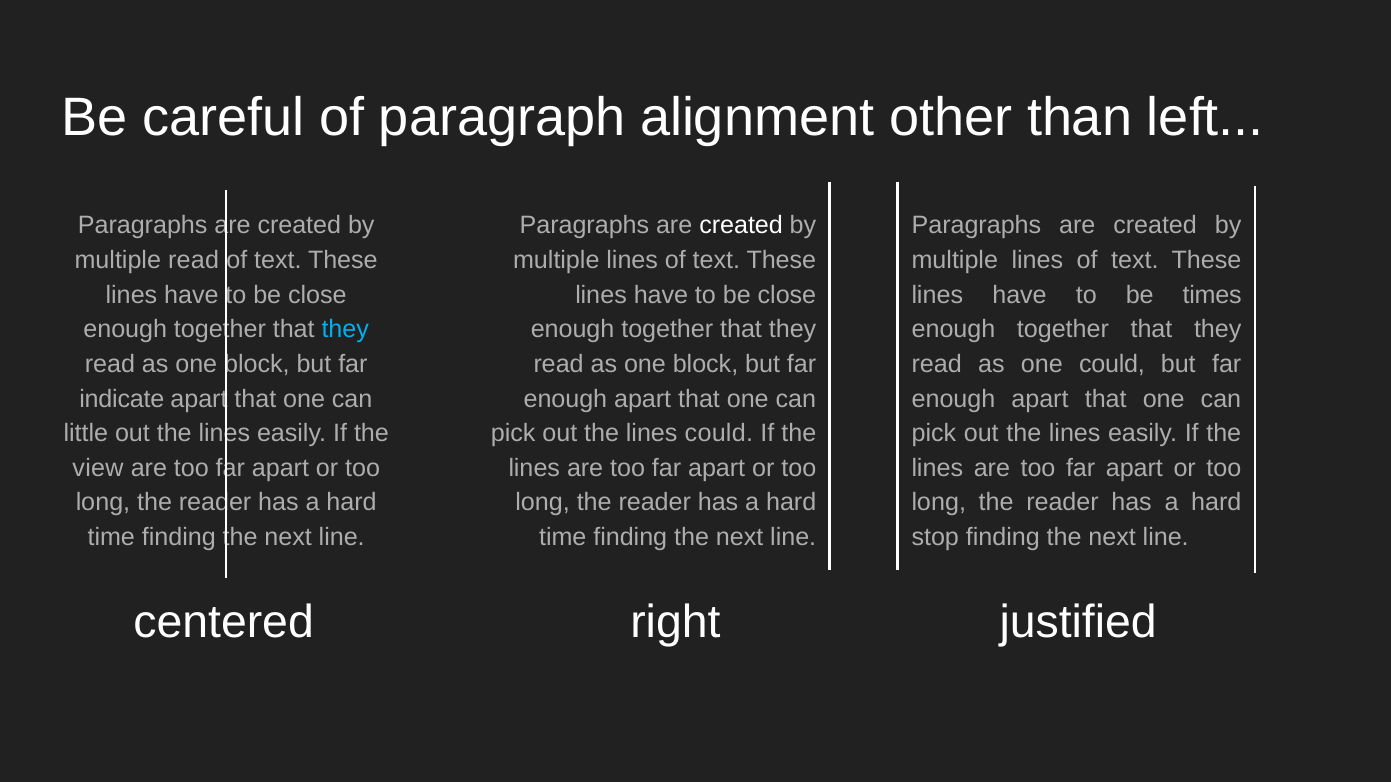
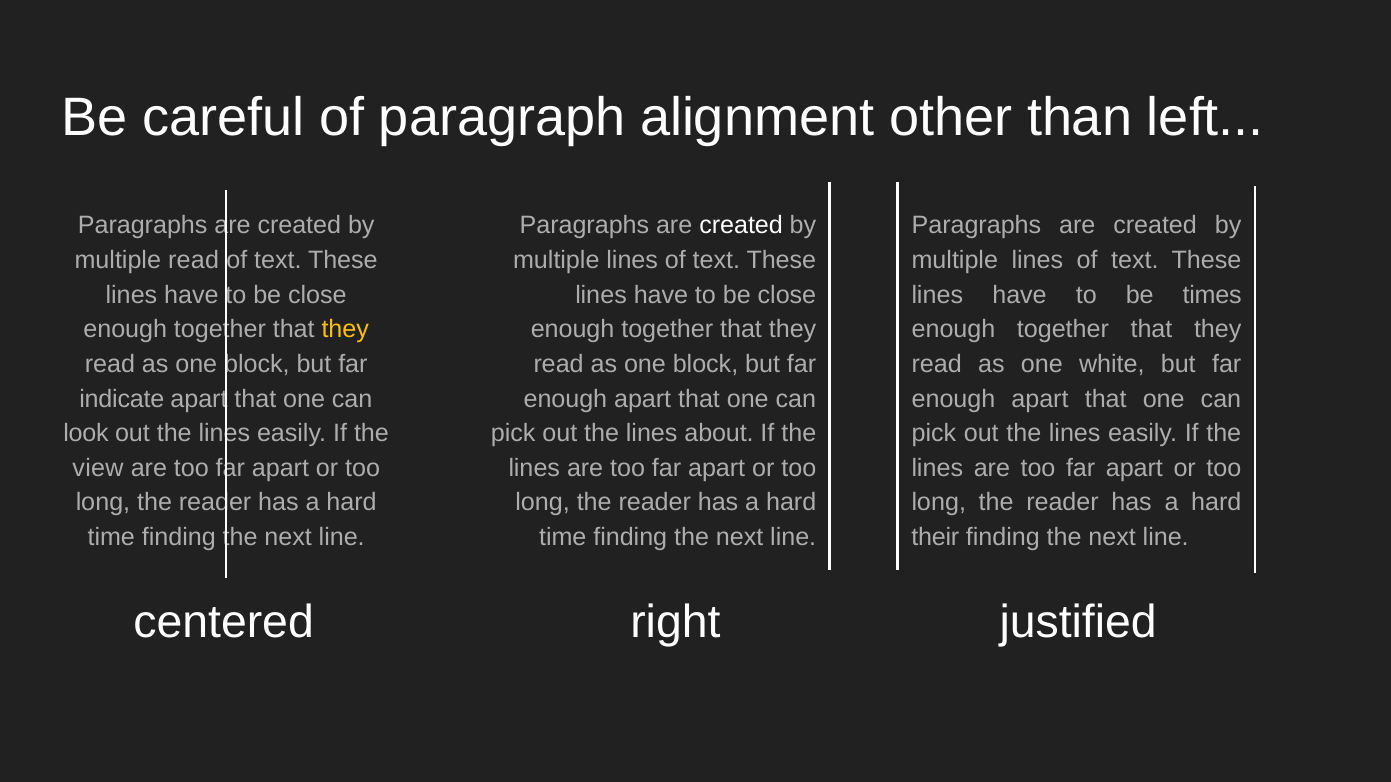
they at (345, 330) colour: light blue -> yellow
one could: could -> white
little: little -> look
lines could: could -> about
stop: stop -> their
